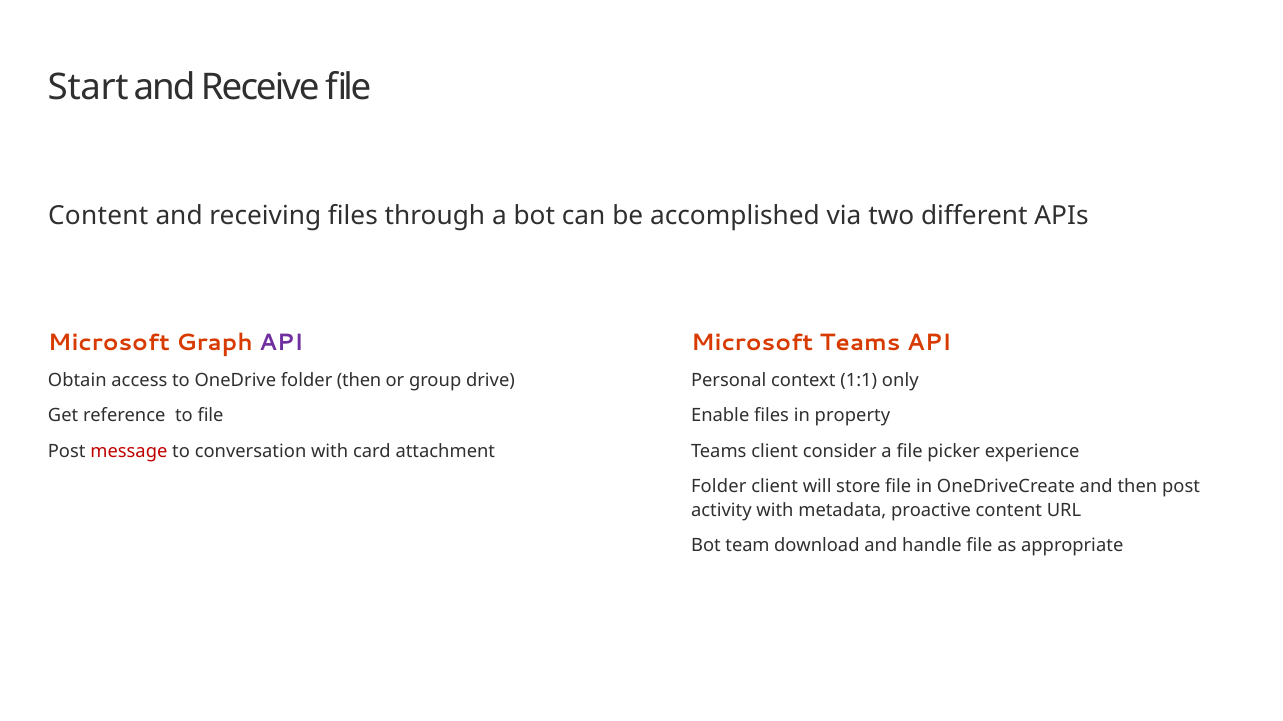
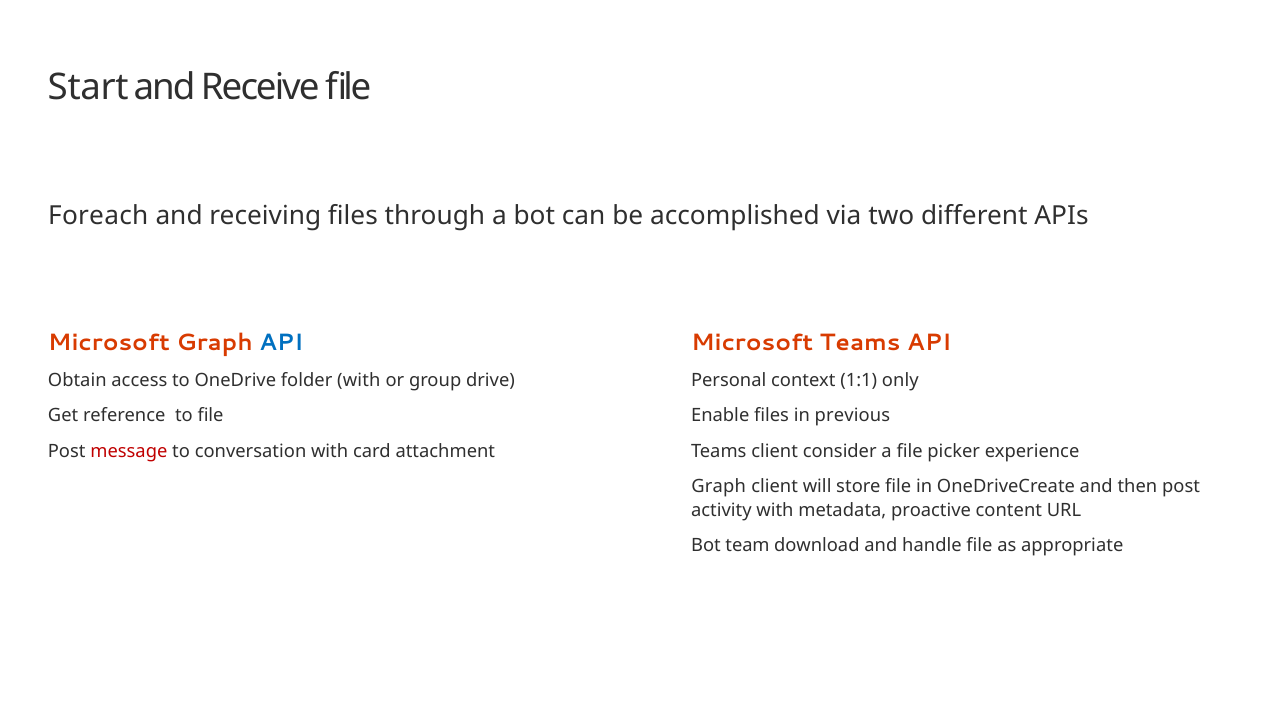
Content at (98, 216): Content -> Foreach
API at (281, 343) colour: purple -> blue
folder then: then -> with
property: property -> previous
Folder at (719, 487): Folder -> Graph
